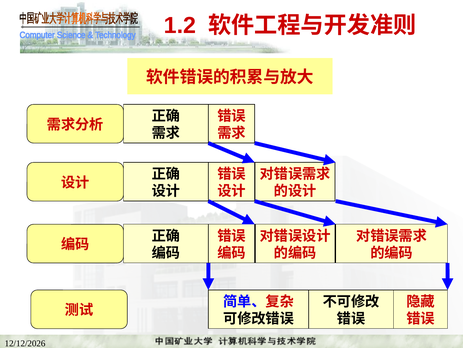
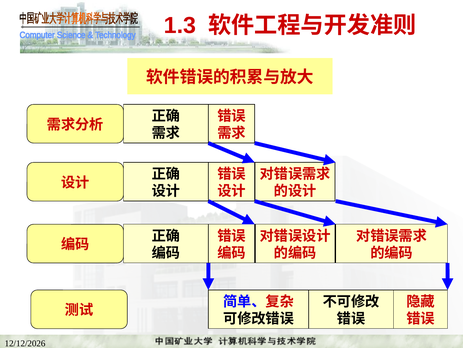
1.2: 1.2 -> 1.3
